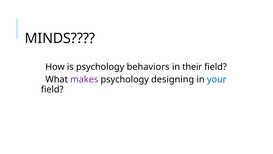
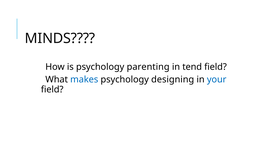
behaviors: behaviors -> parenting
their: their -> tend
makes colour: purple -> blue
